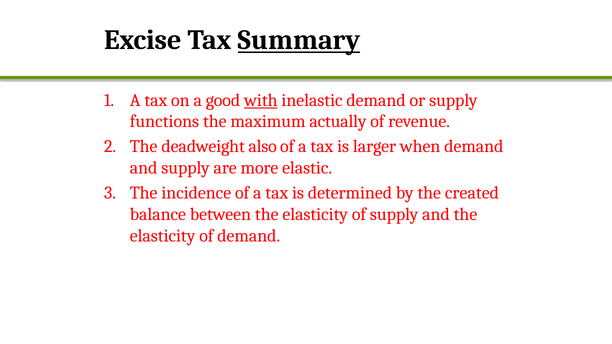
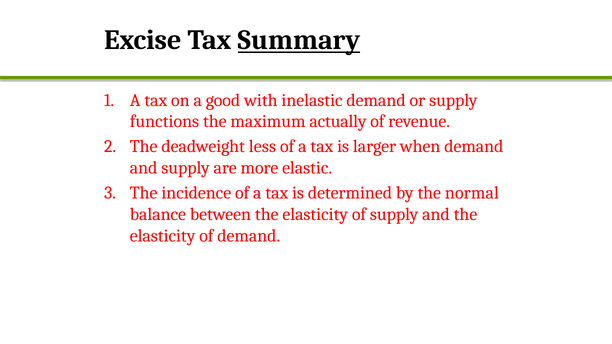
with underline: present -> none
also: also -> less
created: created -> normal
